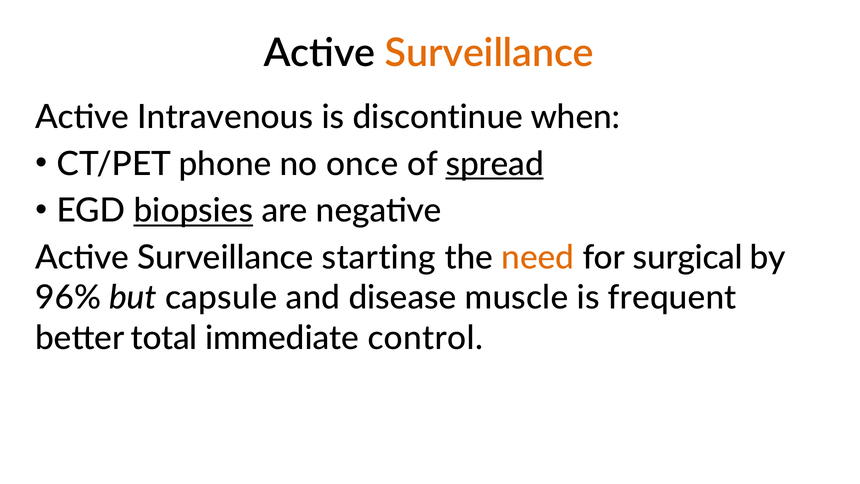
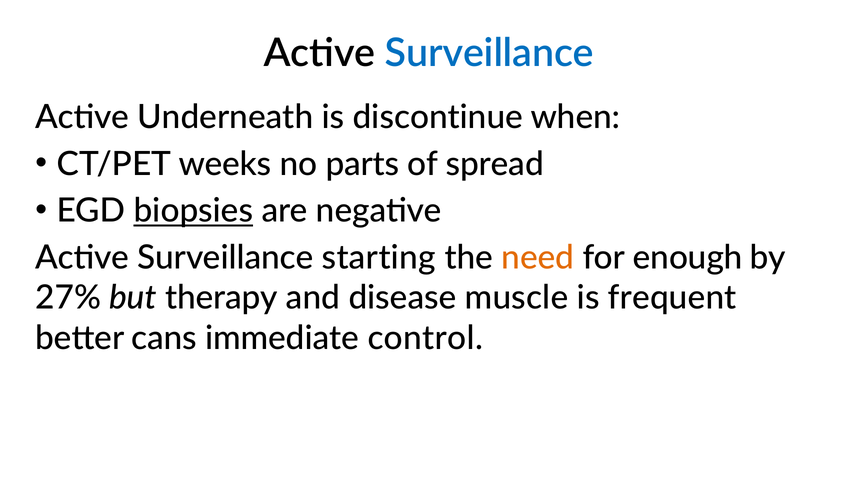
Surveillance at (489, 53) colour: orange -> blue
Intravenous: Intravenous -> Underneath
phone: phone -> weeks
once: once -> parts
spread underline: present -> none
surgical: surgical -> enough
96%: 96% -> 27%
capsule: capsule -> therapy
total: total -> cans
